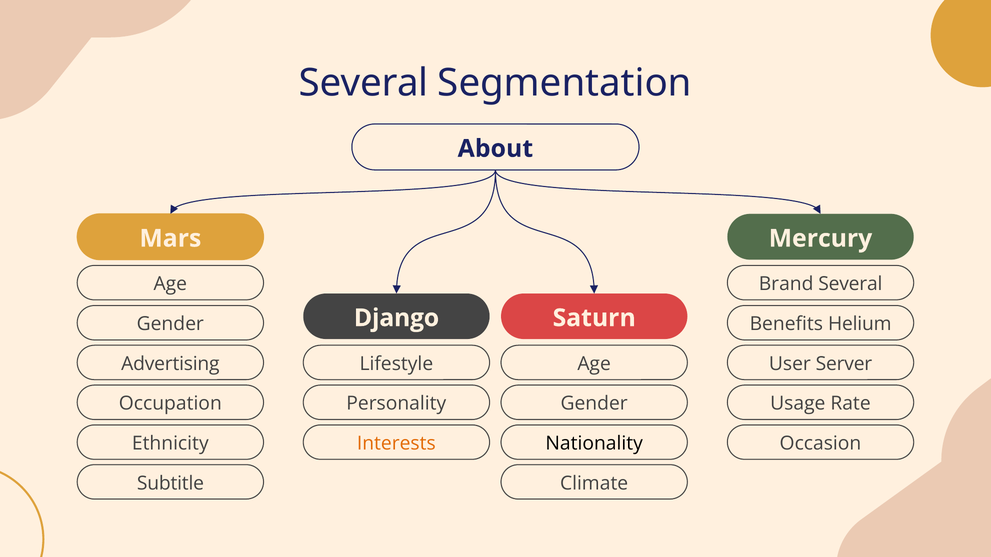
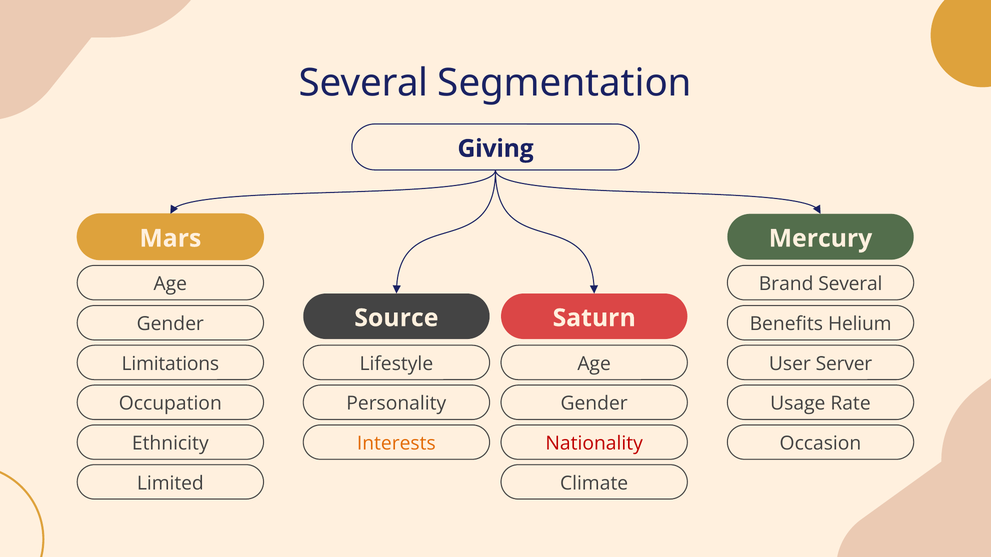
About: About -> Giving
Django: Django -> Source
Advertising: Advertising -> Limitations
Nationality colour: black -> red
Subtitle: Subtitle -> Limited
